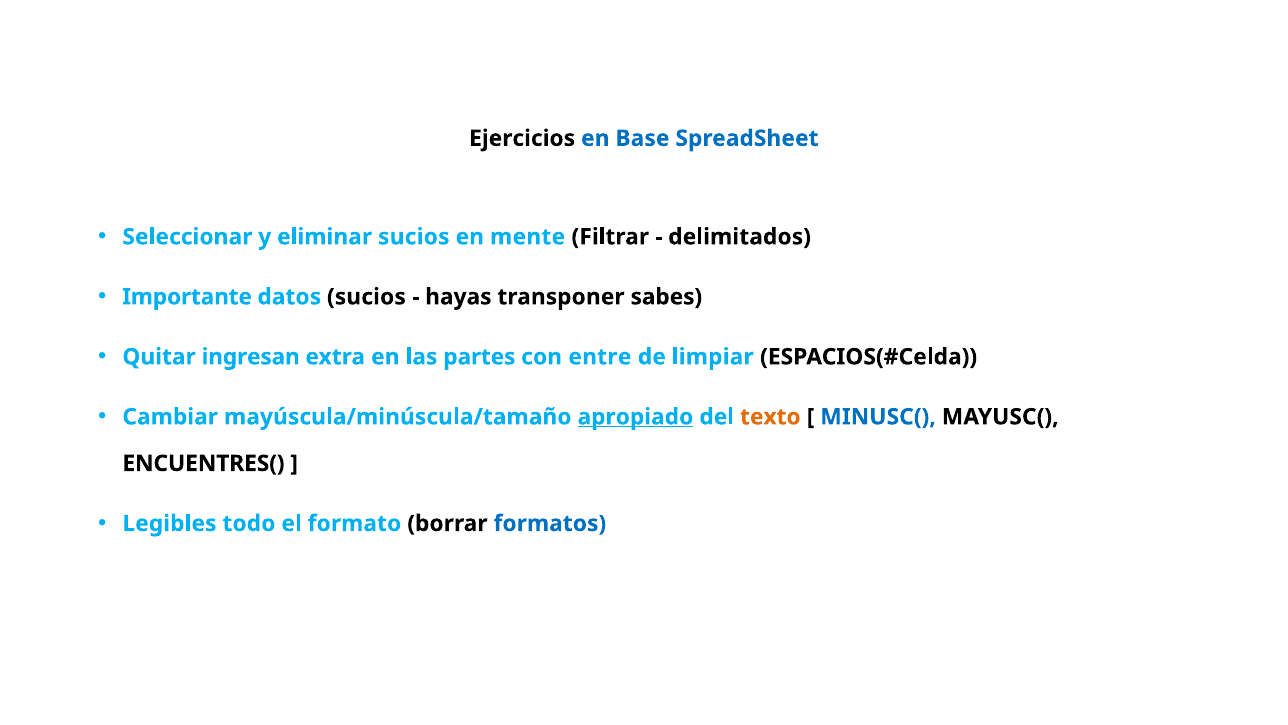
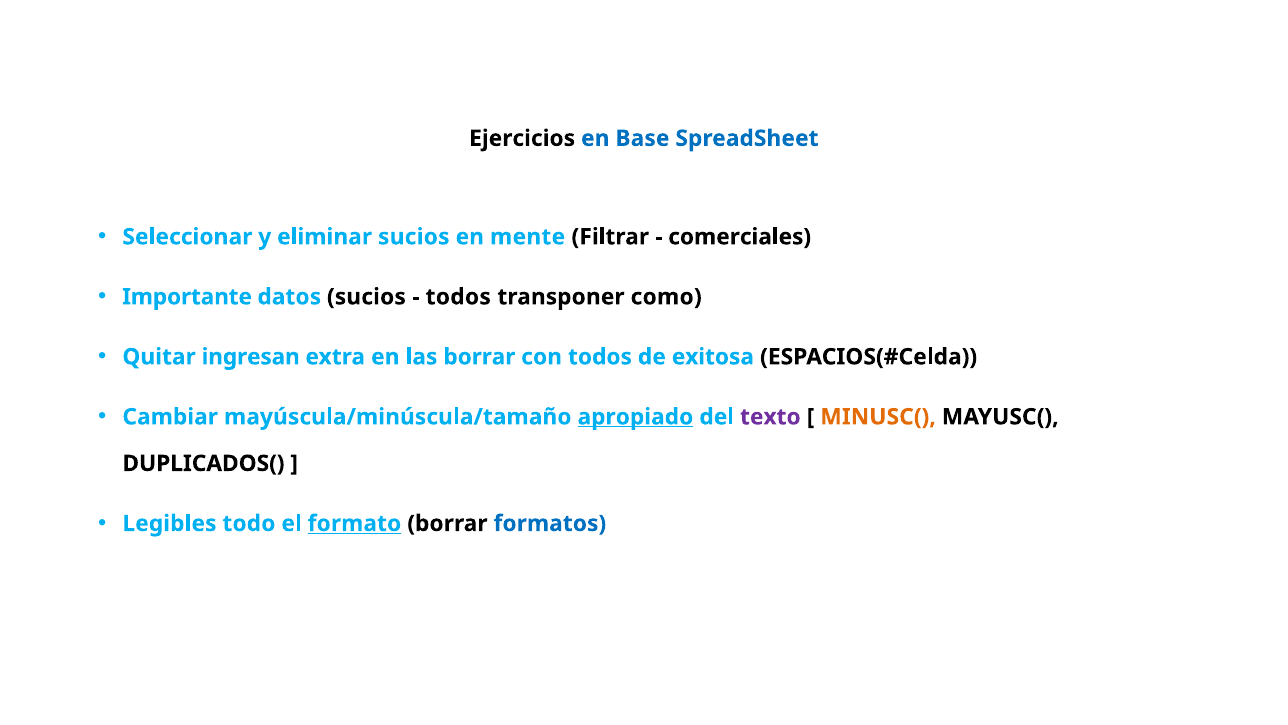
delimitados: delimitados -> comerciales
hayas at (458, 297): hayas -> todos
sabes: sabes -> como
las partes: partes -> borrar
con entre: entre -> todos
limpiar: limpiar -> exitosa
texto colour: orange -> purple
MINUSC( colour: blue -> orange
ENCUENTRES(: ENCUENTRES( -> DUPLICADOS(
formato underline: none -> present
